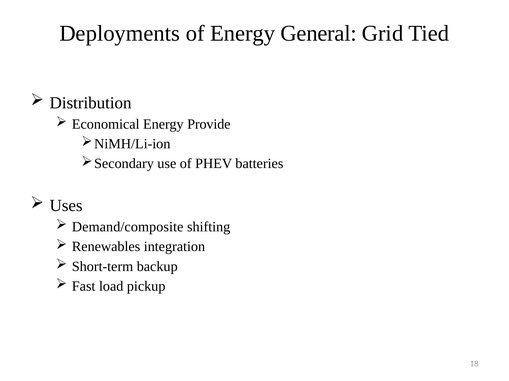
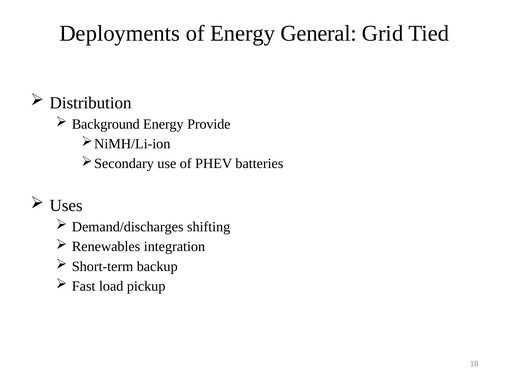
Economical: Economical -> Background
Demand/composite: Demand/composite -> Demand/discharges
